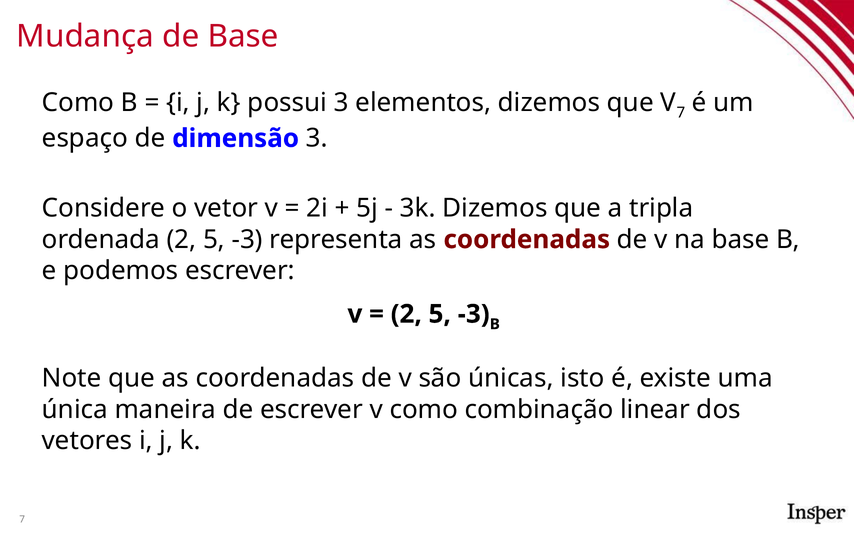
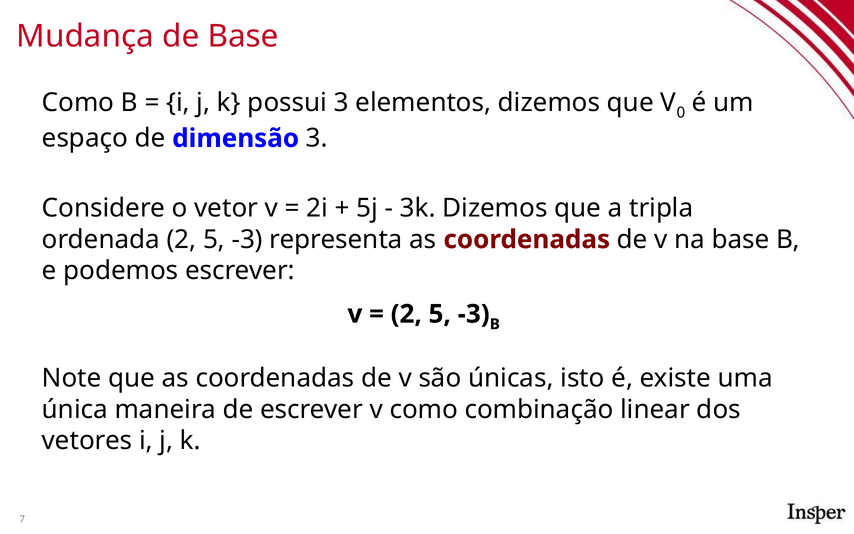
V 7: 7 -> 0
